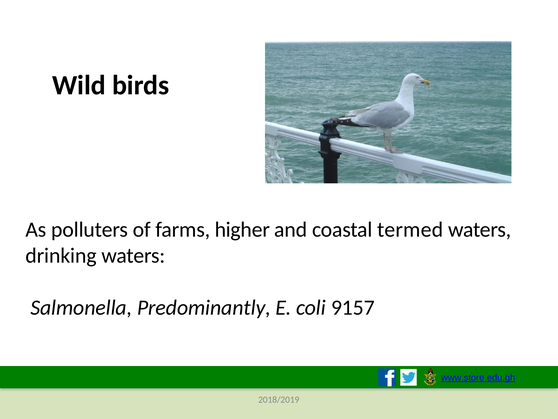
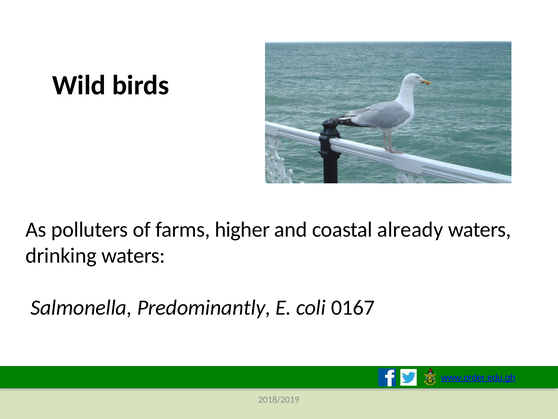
termed: termed -> already
9157: 9157 -> 0167
www.store.edu.gh: www.store.edu.gh -> www.order.edu.gh
